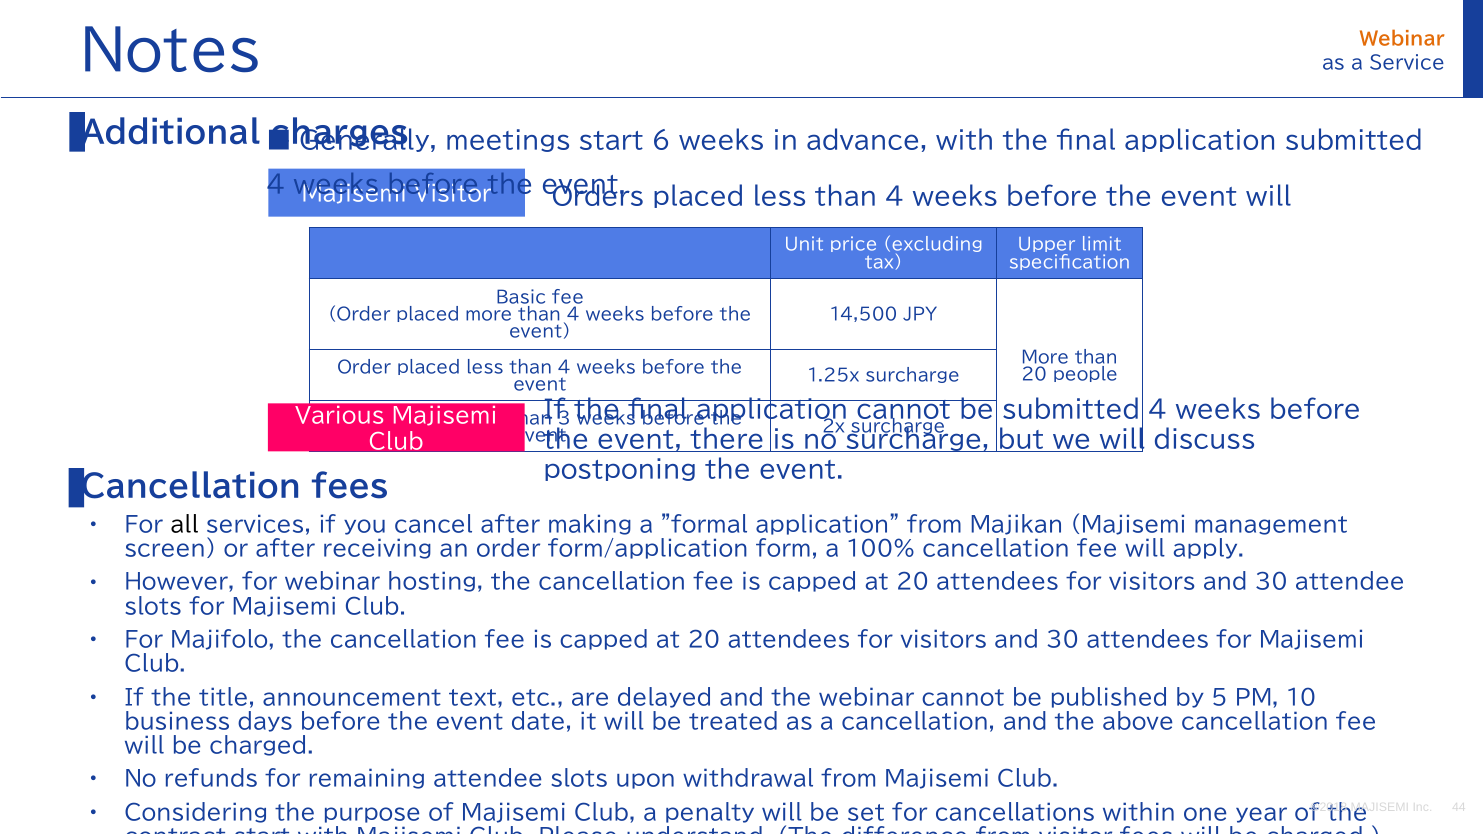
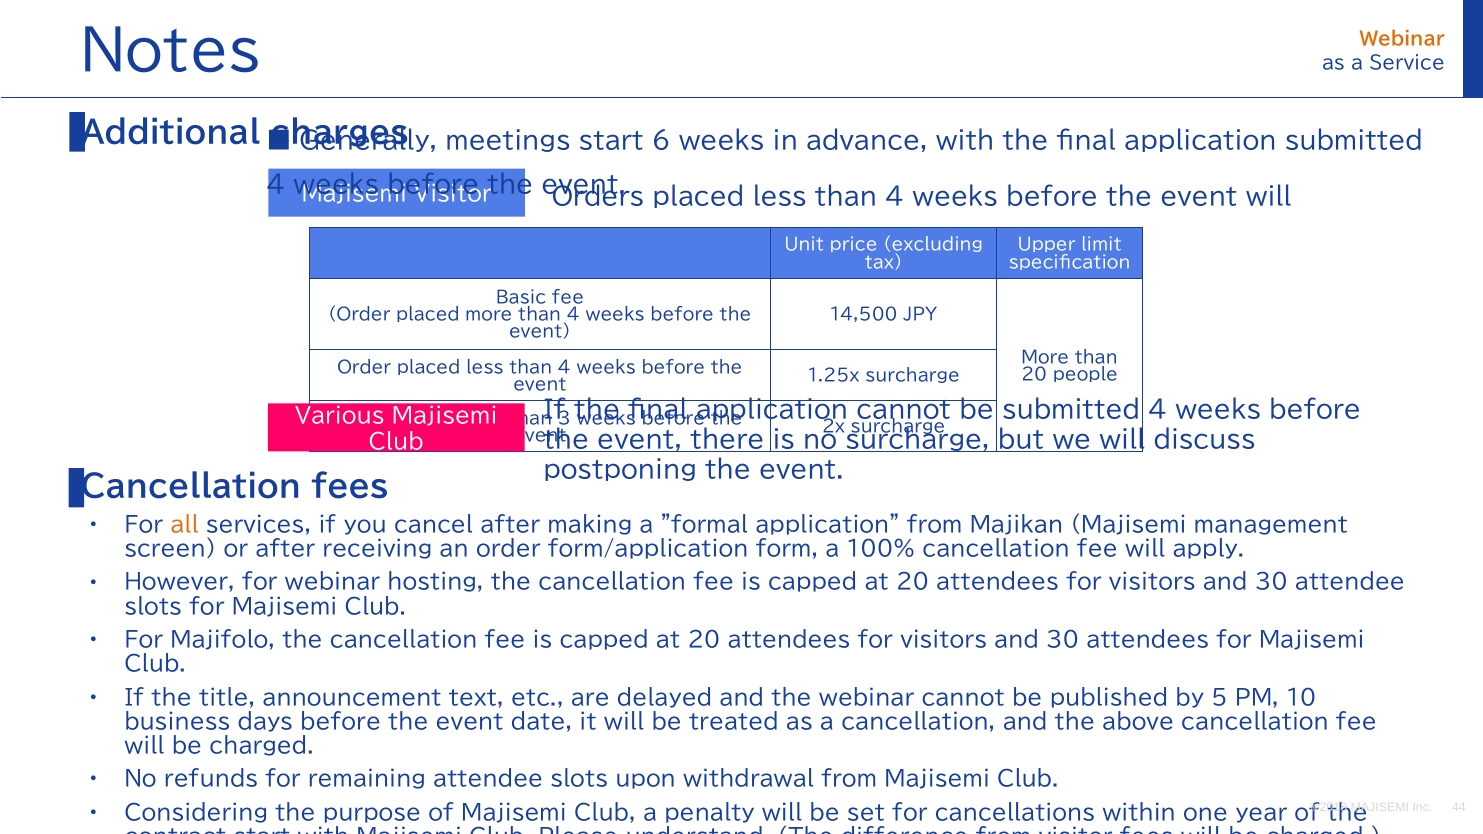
all colour: black -> orange
